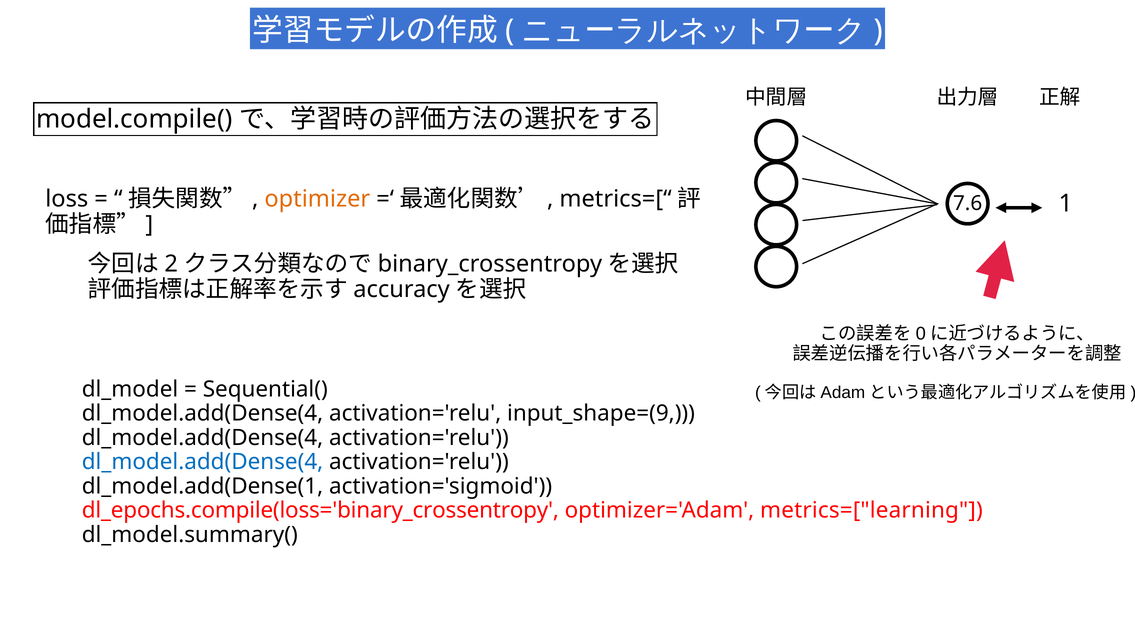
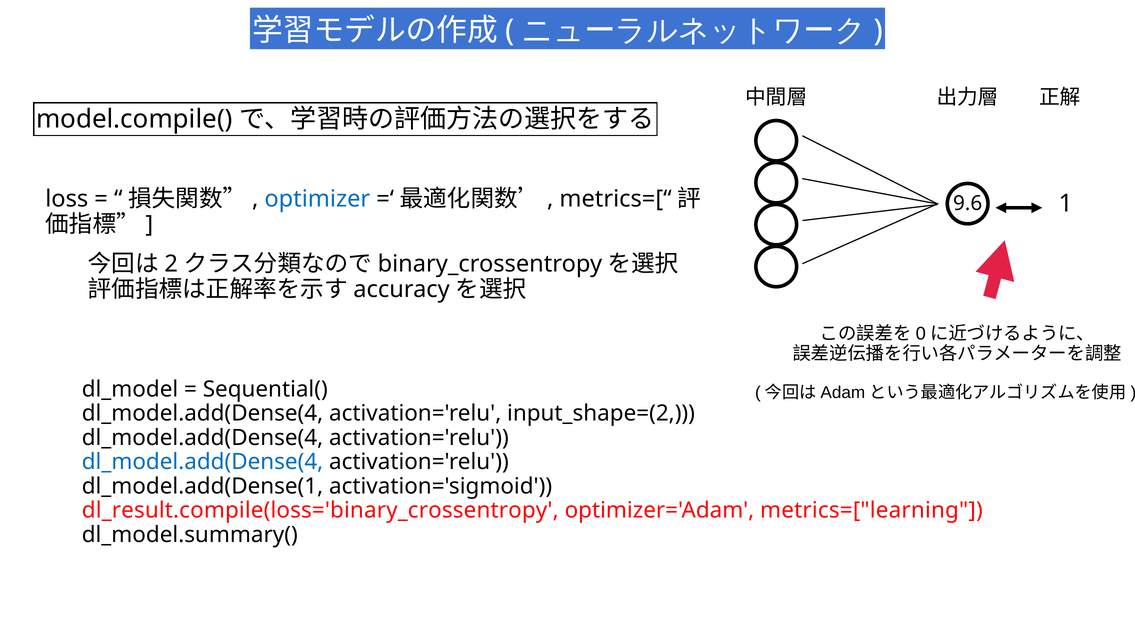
optimizer colour: orange -> blue
7.6: 7.6 -> 9.6
input_shape=(9: input_shape=(9 -> input_shape=(2
dl_epochs.compile(loss='binary_crossentropy: dl_epochs.compile(loss='binary_crossentropy -> dl_result.compile(loss='binary_crossentropy
